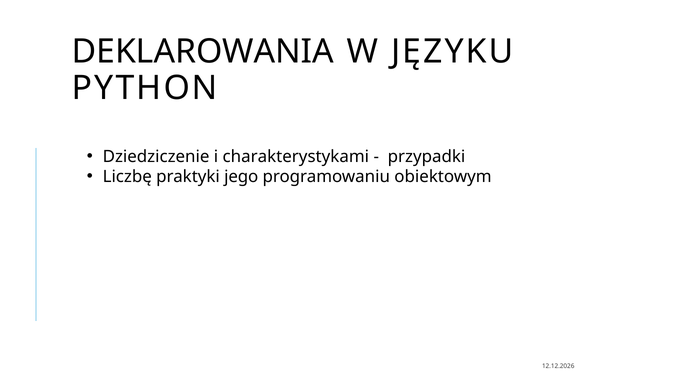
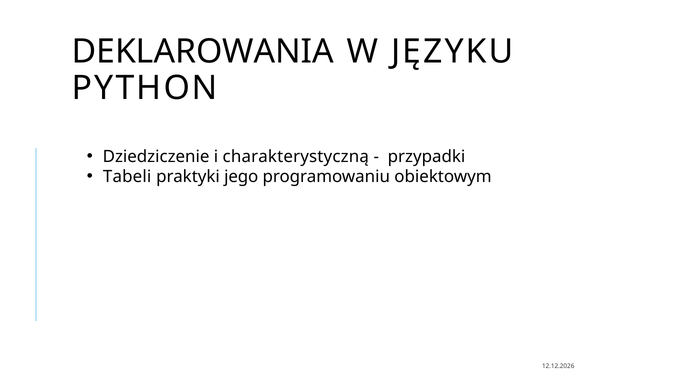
charakterystykami: charakterystykami -> charakterystyczną
Liczbę: Liczbę -> Tabeli
